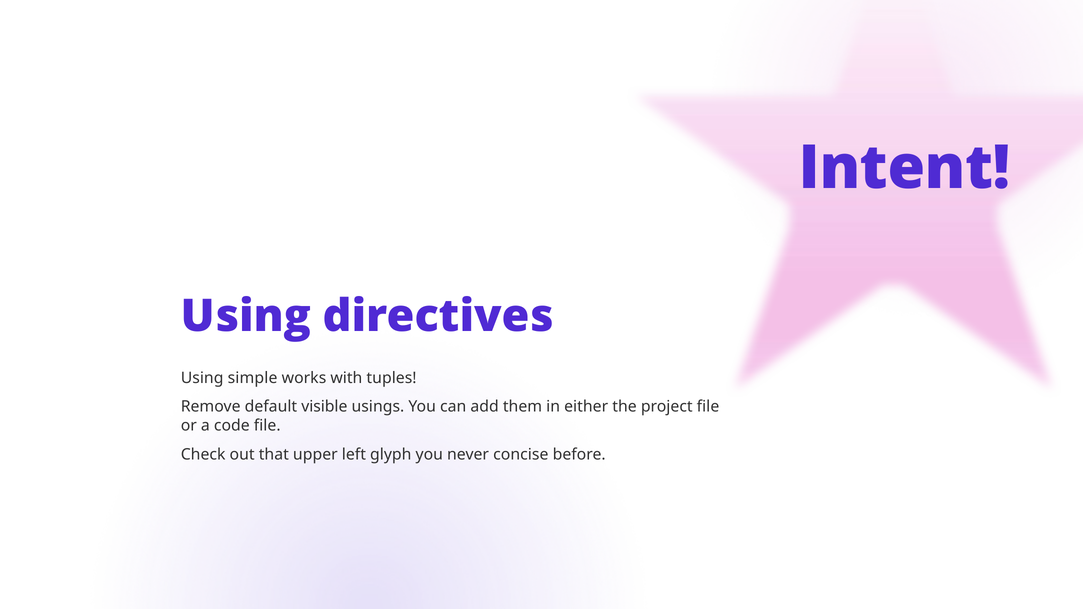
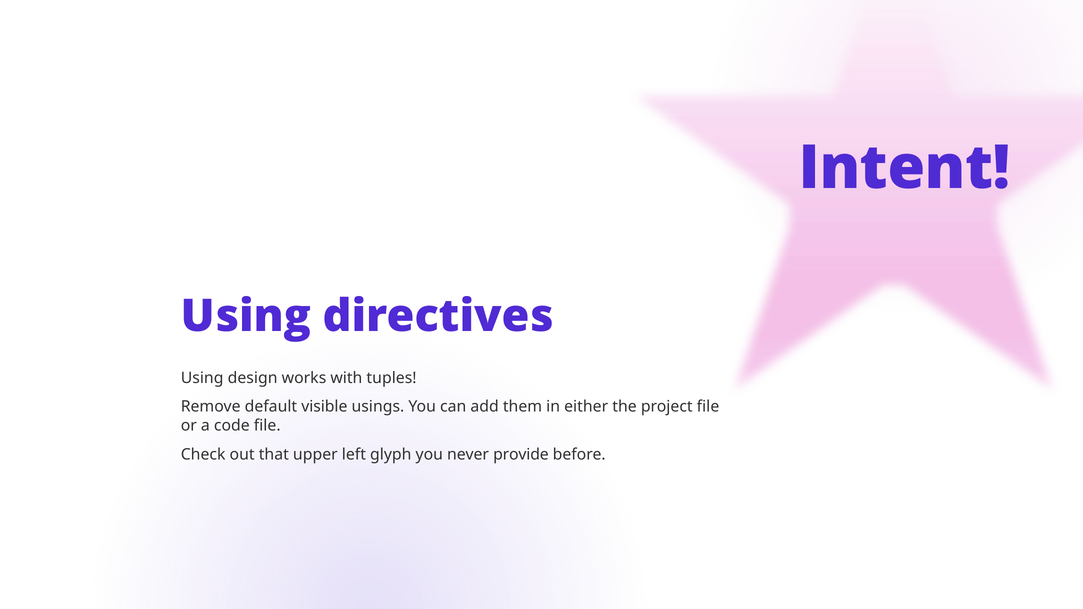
simple: simple -> design
concise: concise -> provide
